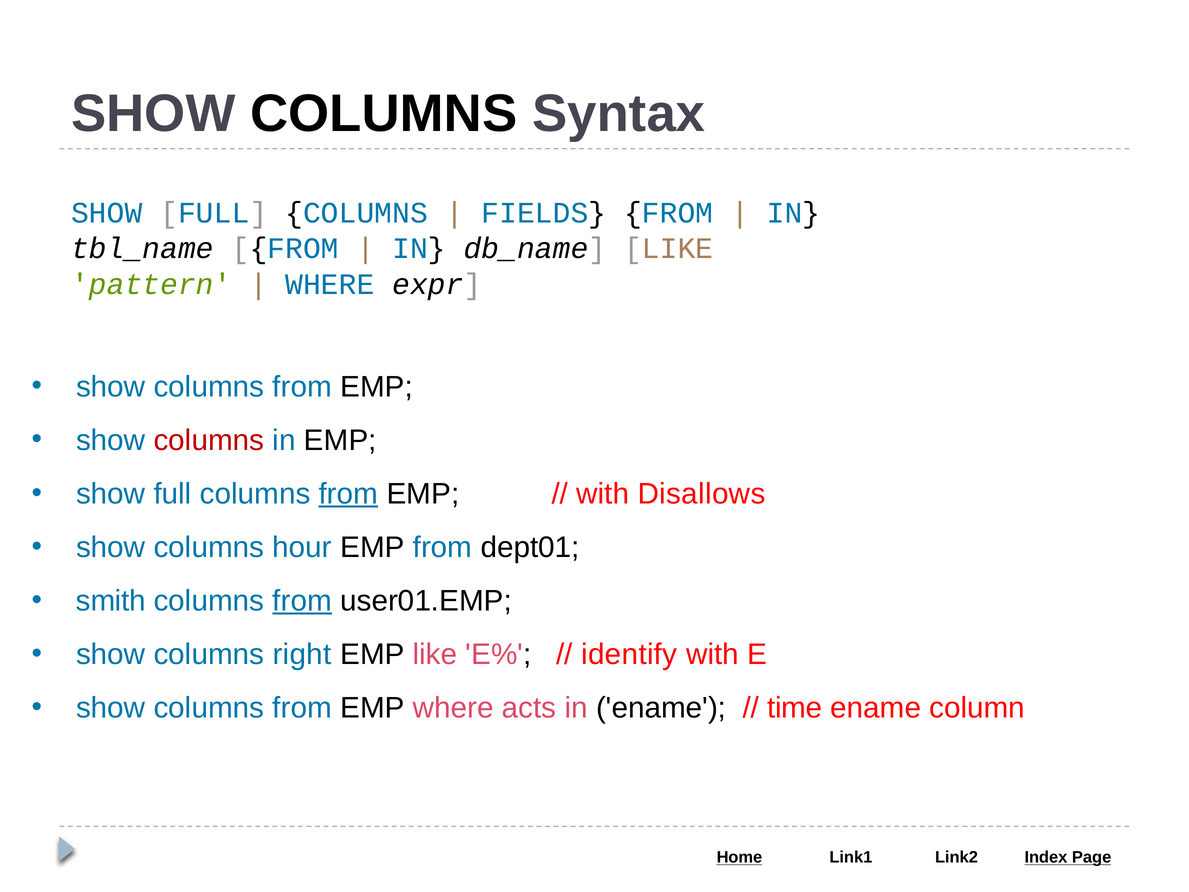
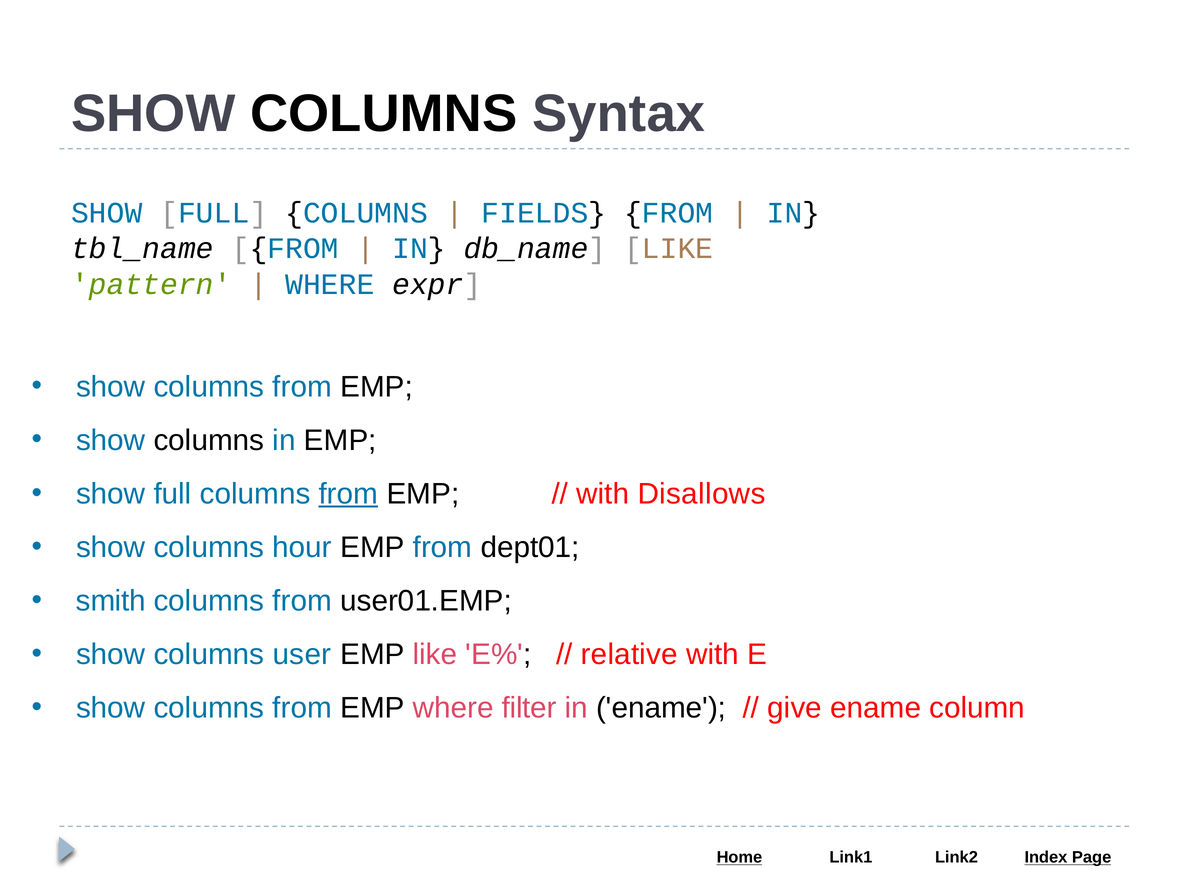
columns at (209, 440) colour: red -> black
from at (302, 601) underline: present -> none
right: right -> user
identify: identify -> relative
acts: acts -> filter
time: time -> give
